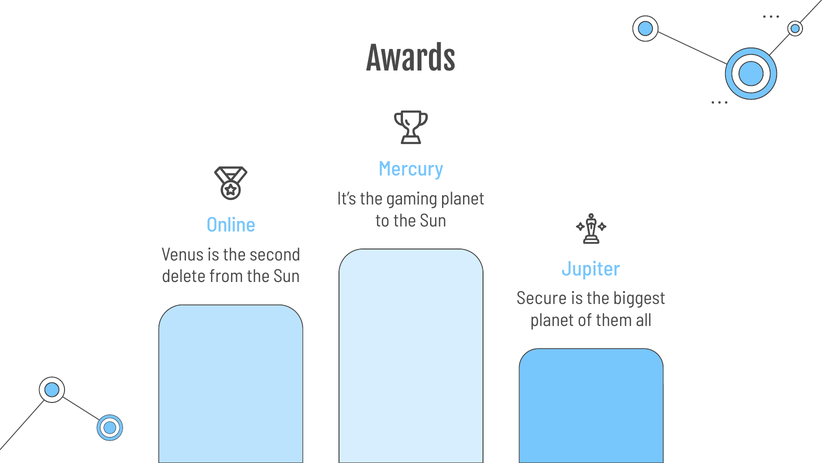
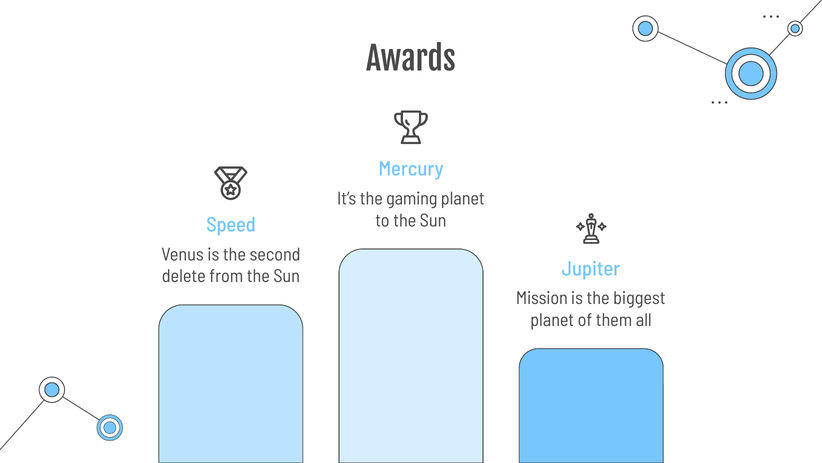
Online: Online -> Speed
Secure: Secure -> Mission
